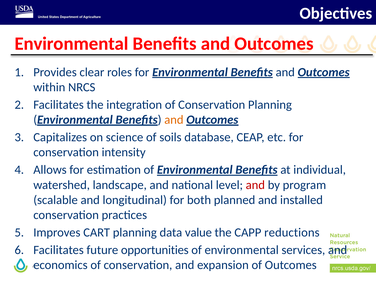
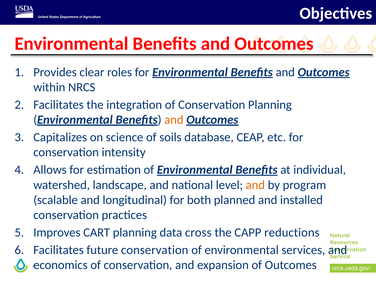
and at (255, 185) colour: red -> orange
value: value -> cross
future opportunities: opportunities -> conservation
